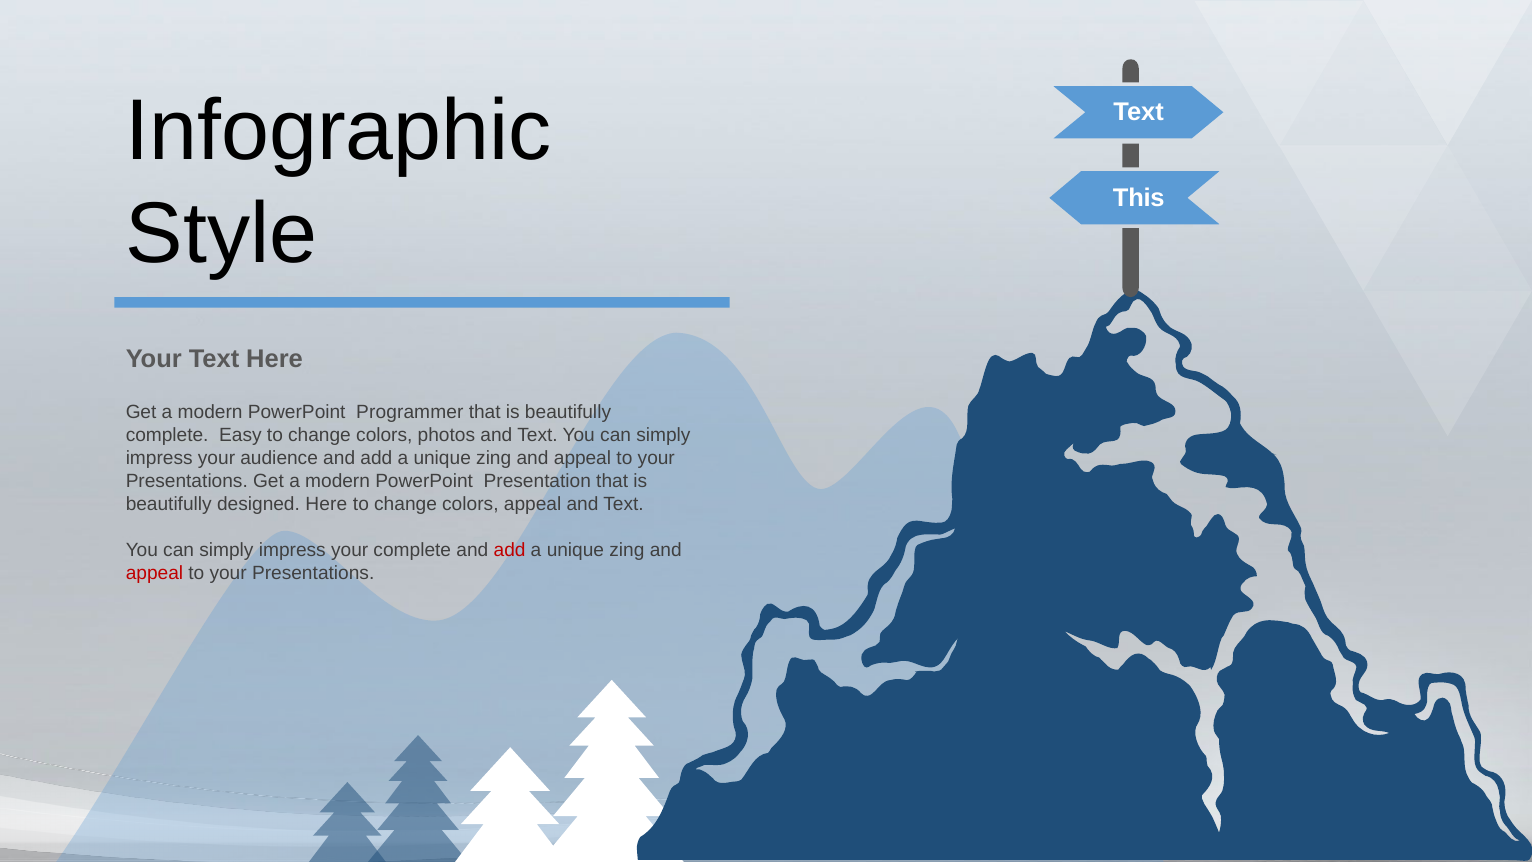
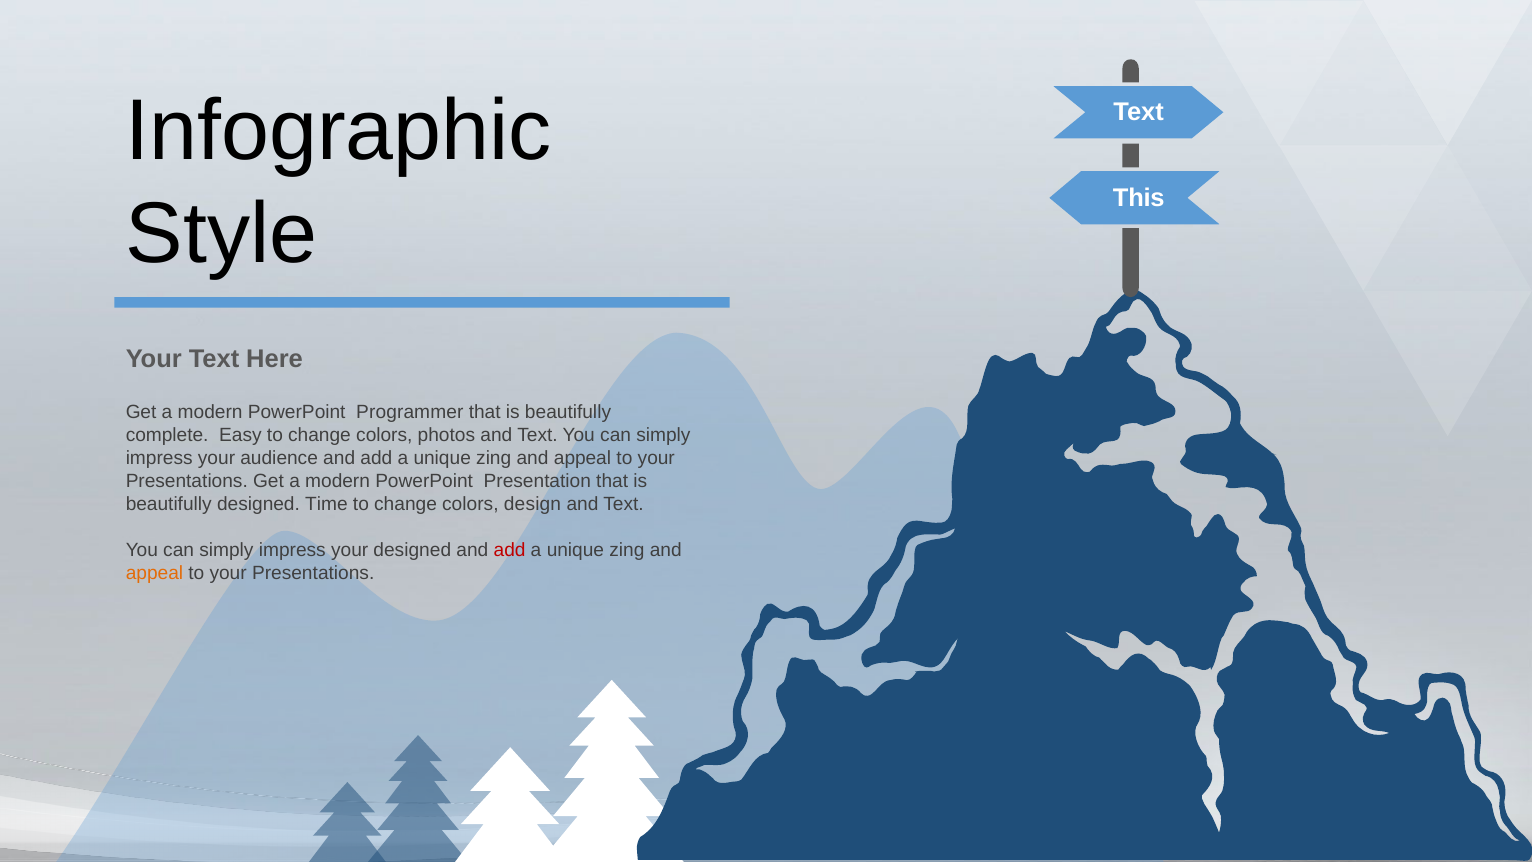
designed Here: Here -> Time
colors appeal: appeal -> design
your complete: complete -> designed
appeal at (154, 573) colour: red -> orange
